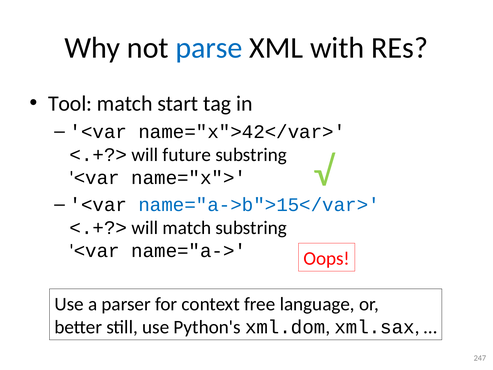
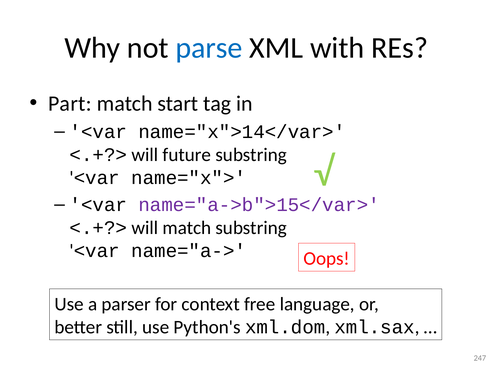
Tool: Tool -> Part
name="x">42</var>: name="x">42</var> -> name="x">14</var>
name="a->b">15</var> colour: blue -> purple
